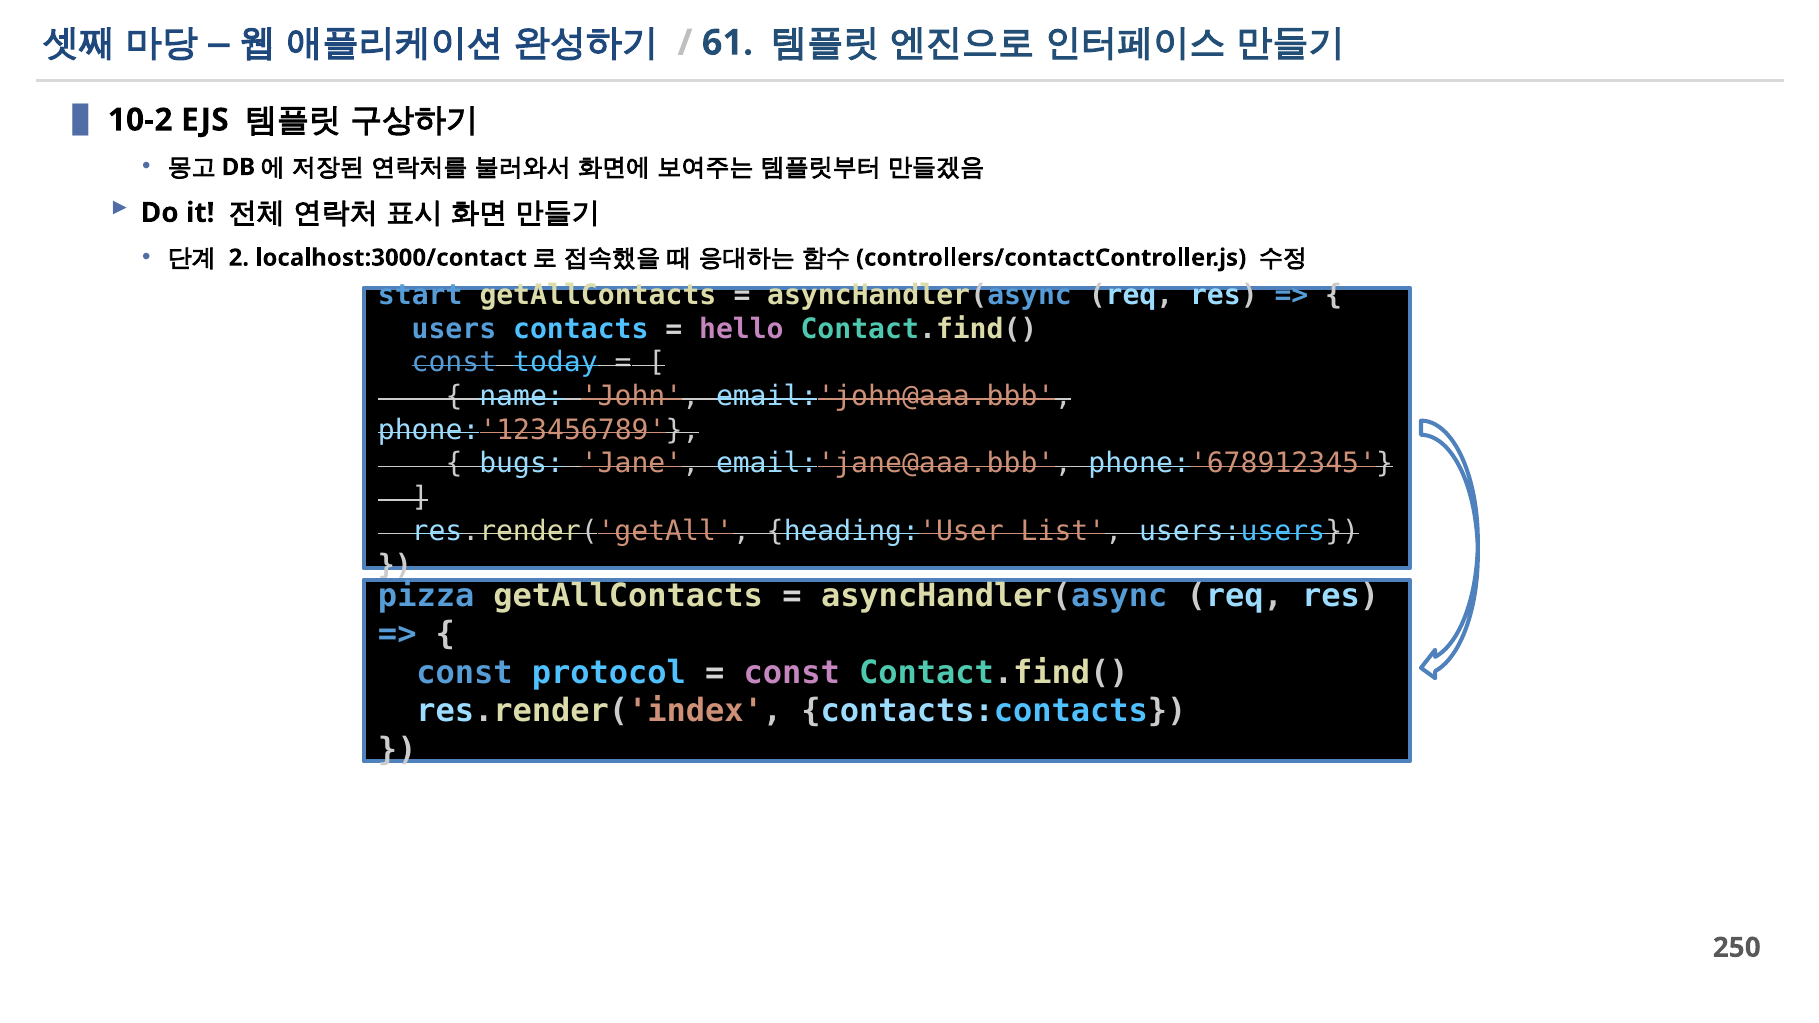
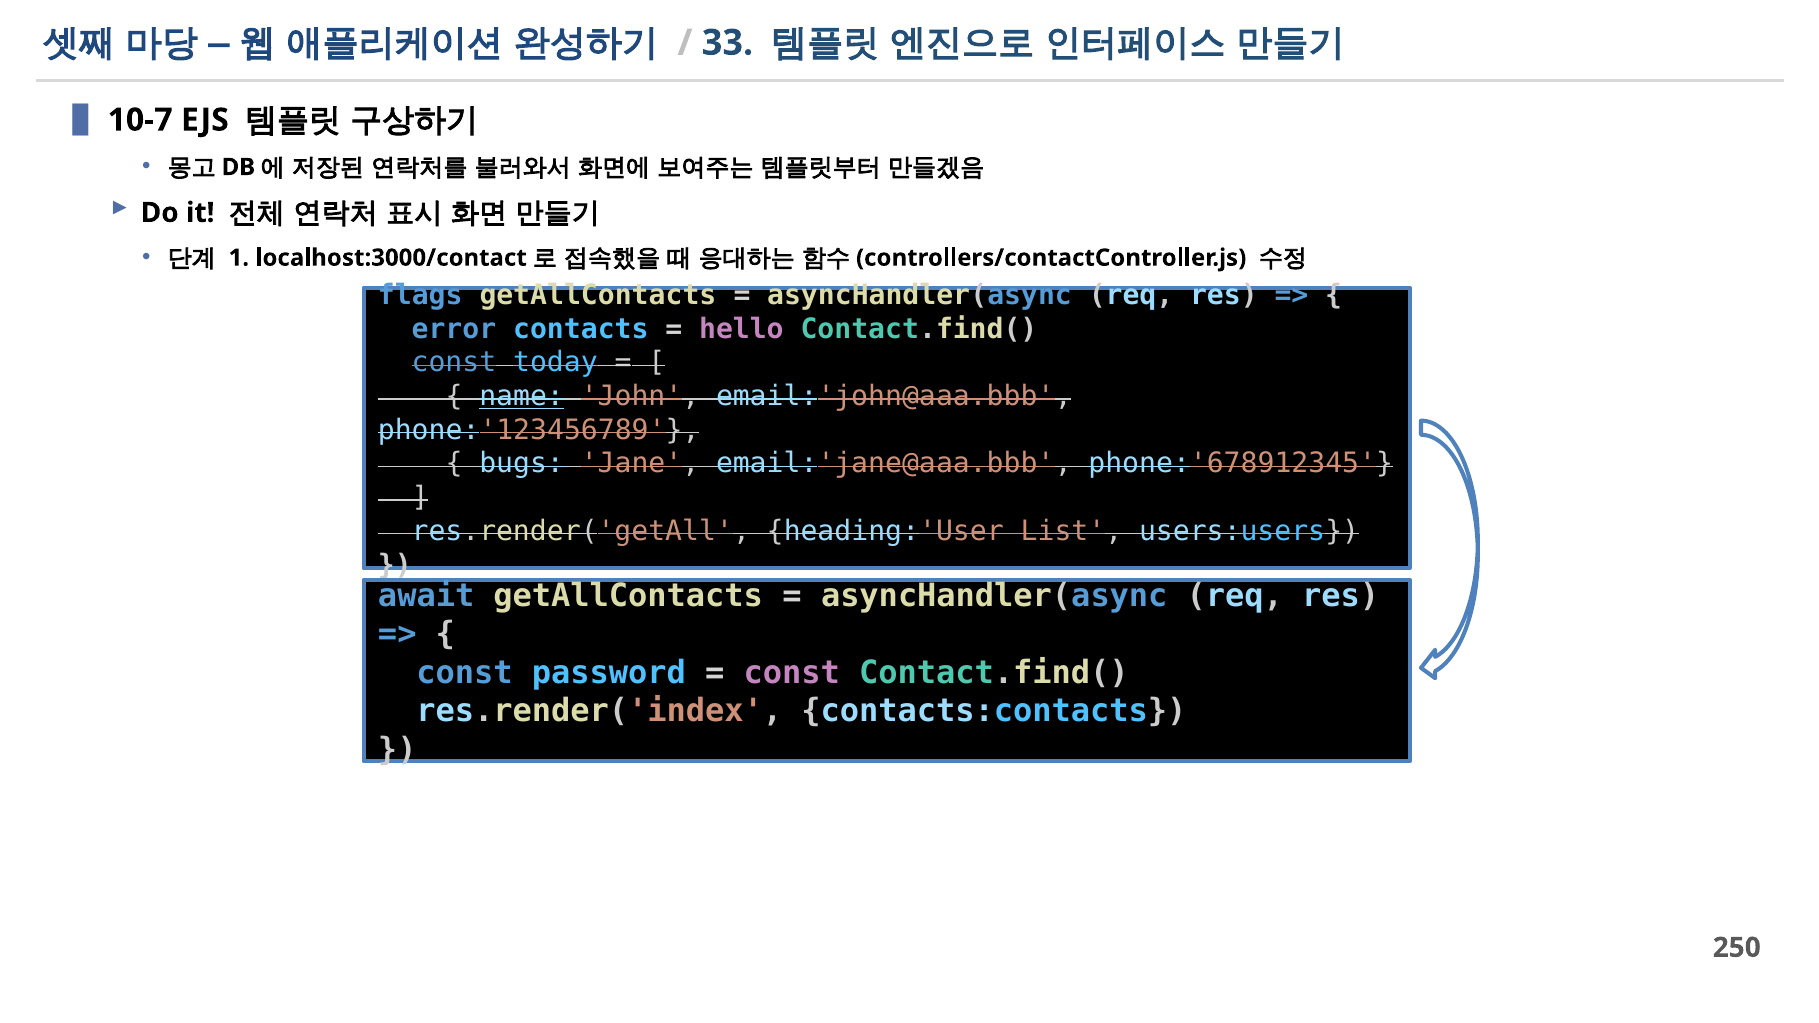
61: 61 -> 33
10-2: 10-2 -> 10-7
2: 2 -> 1
start: start -> flags
users: users -> error
name underline: none -> present
pizza: pizza -> await
protocol: protocol -> password
